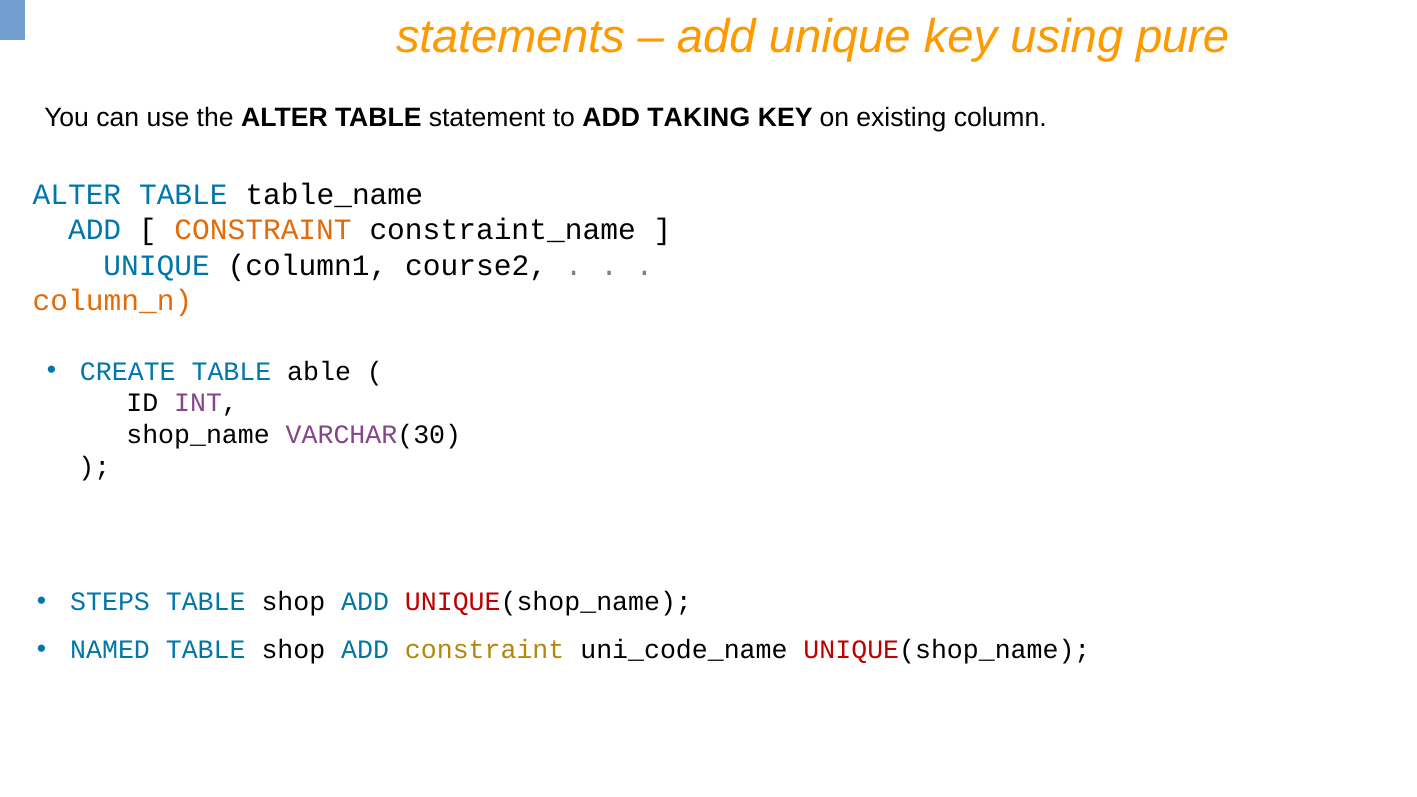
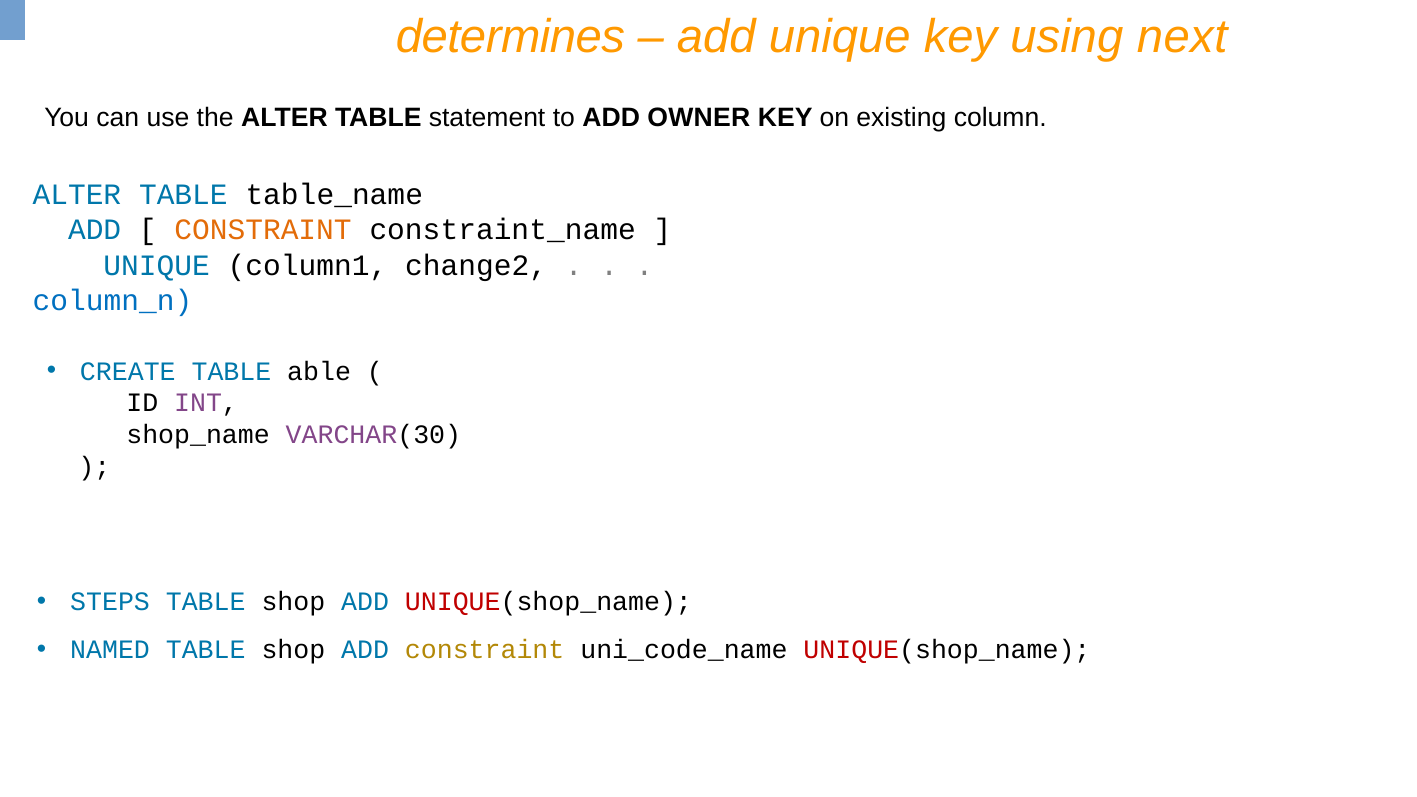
statements: statements -> determines
pure: pure -> next
TAKING: TAKING -> OWNER
course2: course2 -> change2
column_n colour: orange -> blue
